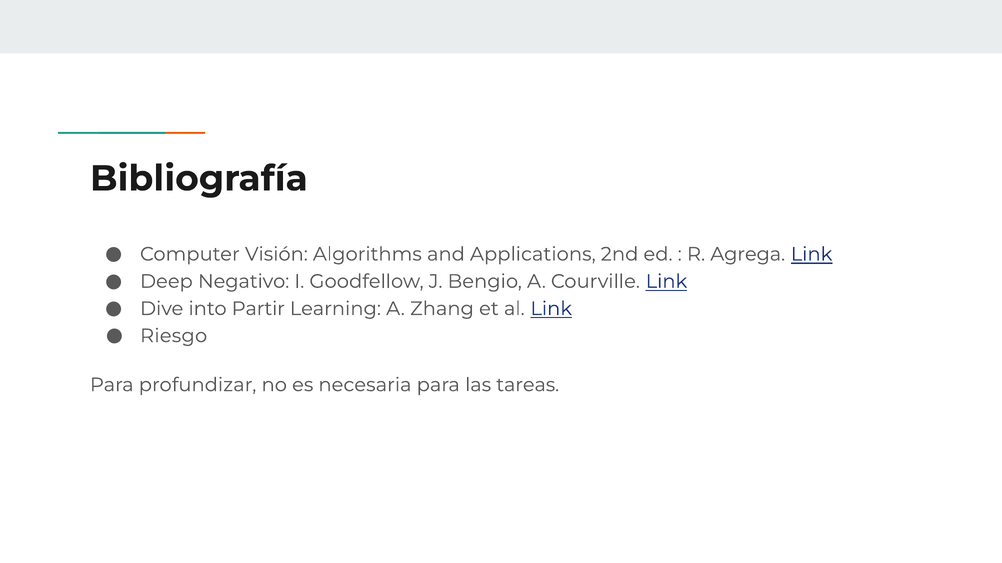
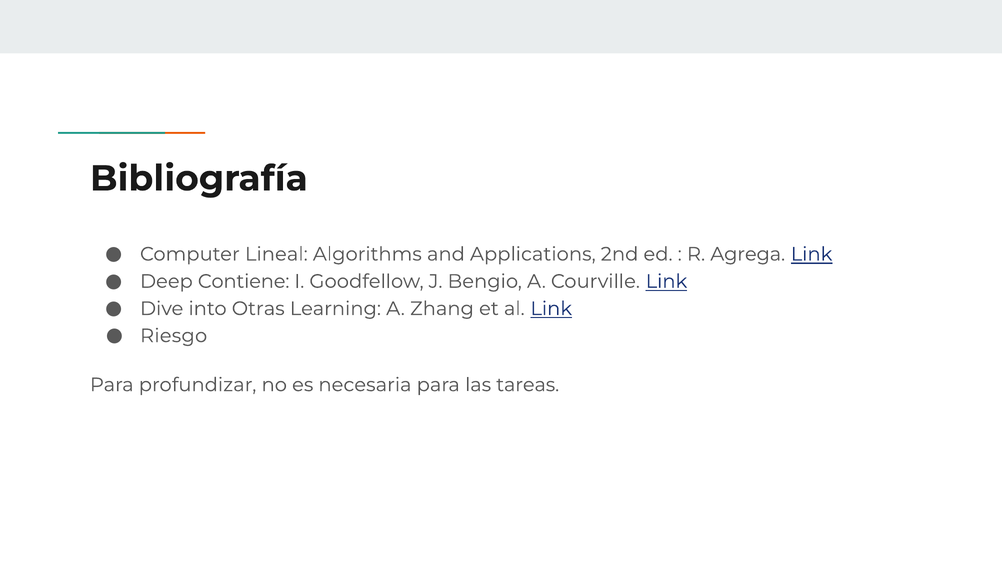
Visión: Visión -> Lineal
Negativo: Negativo -> Contiene
Partir: Partir -> Otras
